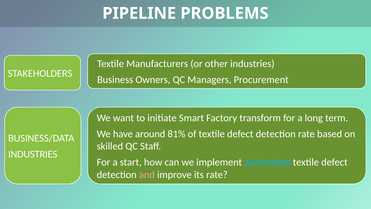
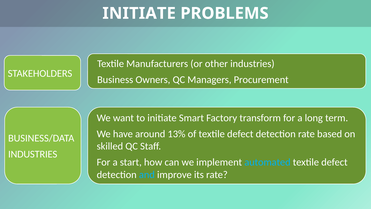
PIPELINE at (139, 13): PIPELINE -> INITIATE
81%: 81% -> 13%
and colour: pink -> light blue
